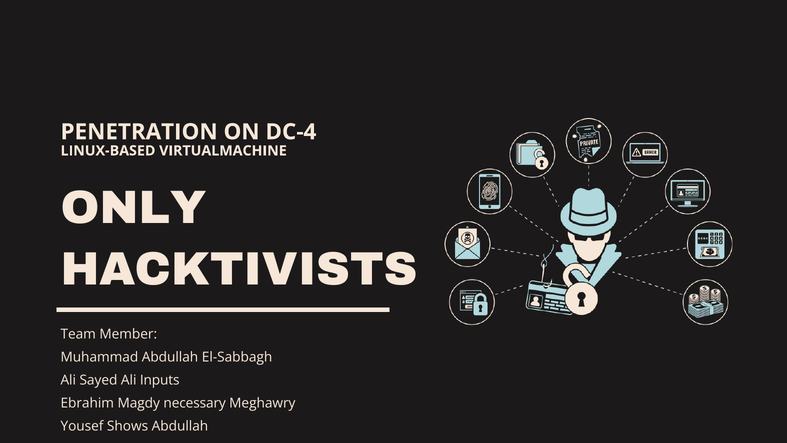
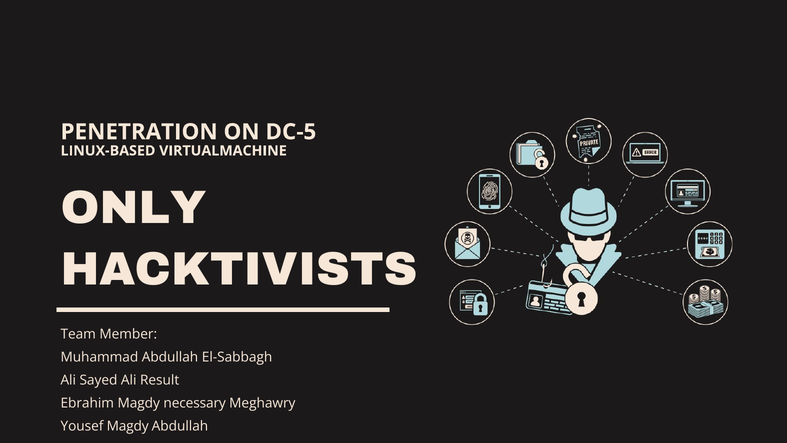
DC-4: DC-4 -> DC-5
Inputs: Inputs -> Result
Yousef Shows: Shows -> Magdy
